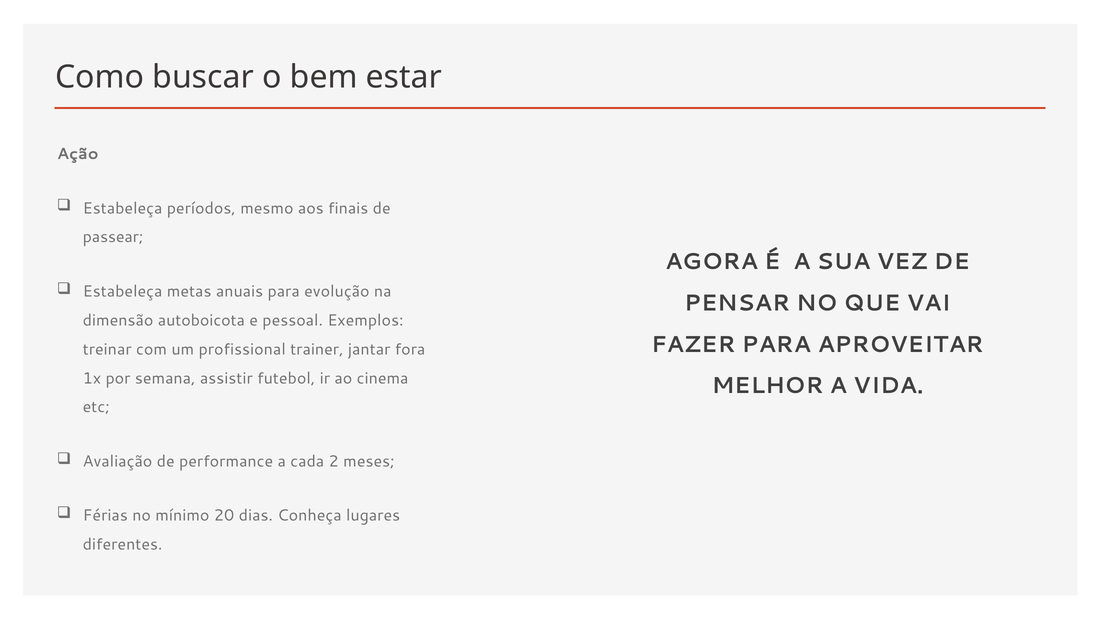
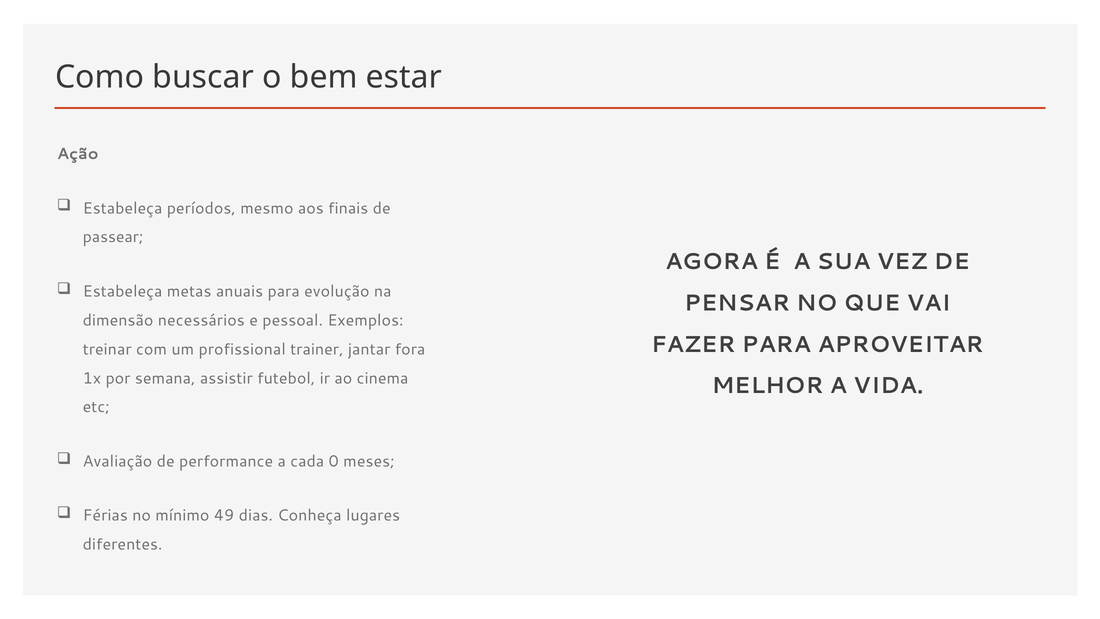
autoboicota: autoboicota -> necessários
2: 2 -> 0
20: 20 -> 49
